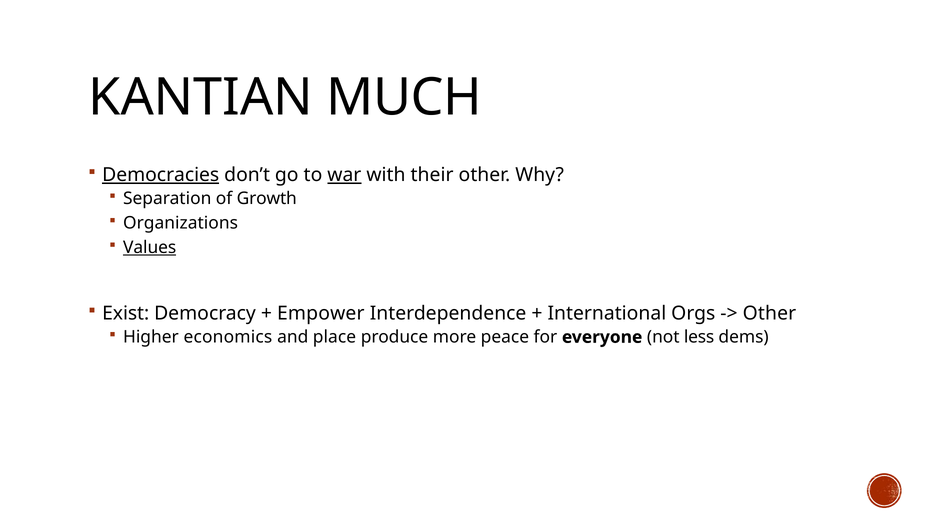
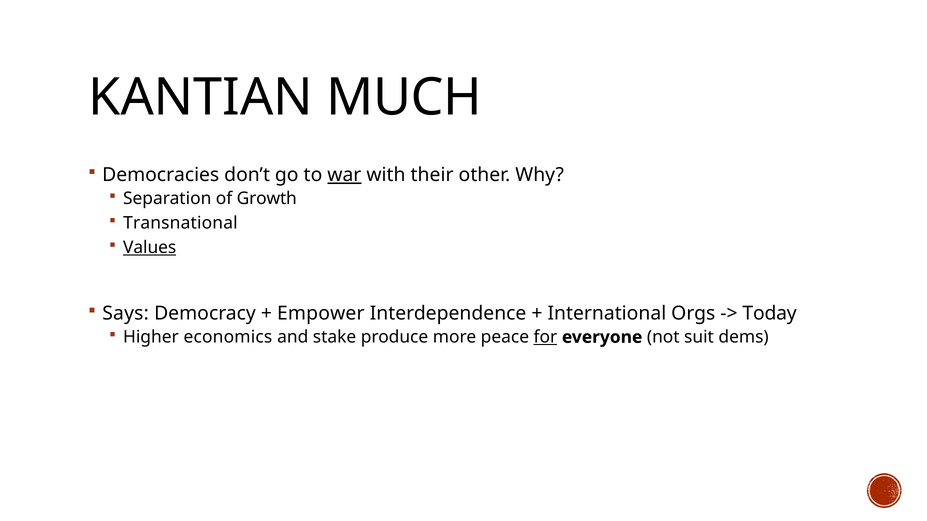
Democracies underline: present -> none
Organizations: Organizations -> Transnational
Exist: Exist -> Says
Other at (769, 314): Other -> Today
place: place -> stake
for underline: none -> present
less: less -> suit
